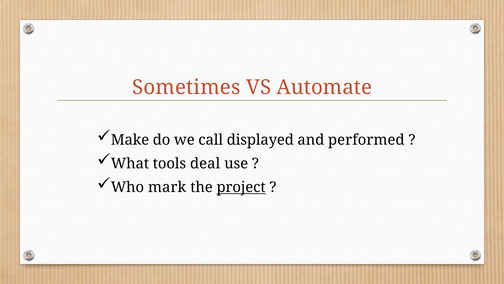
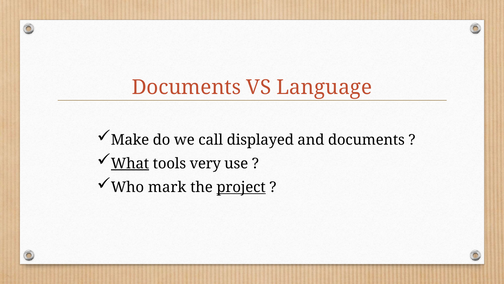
Sometimes at (186, 87): Sometimes -> Documents
Automate: Automate -> Language
and performed: performed -> documents
What underline: none -> present
deal: deal -> very
